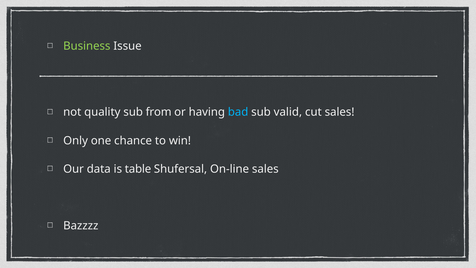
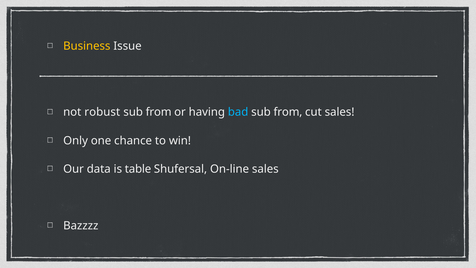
Business colour: light green -> yellow
quality: quality -> robust
valid at (288, 112): valid -> from
